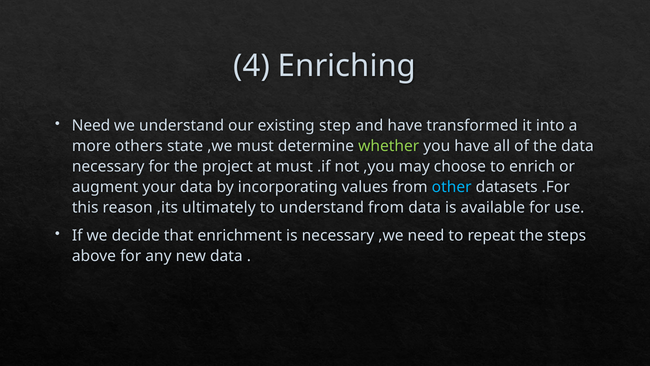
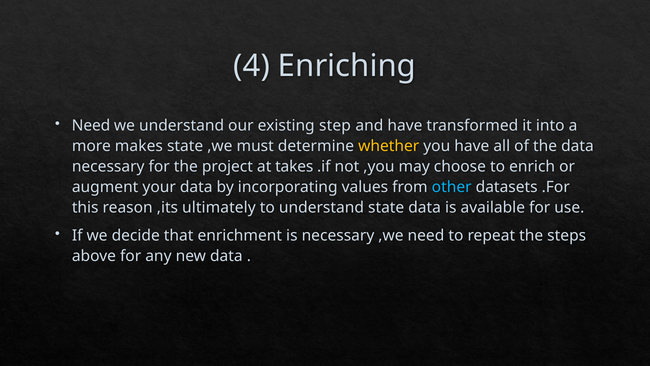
others: others -> makes
whether colour: light green -> yellow
at must: must -> takes
understand from: from -> state
